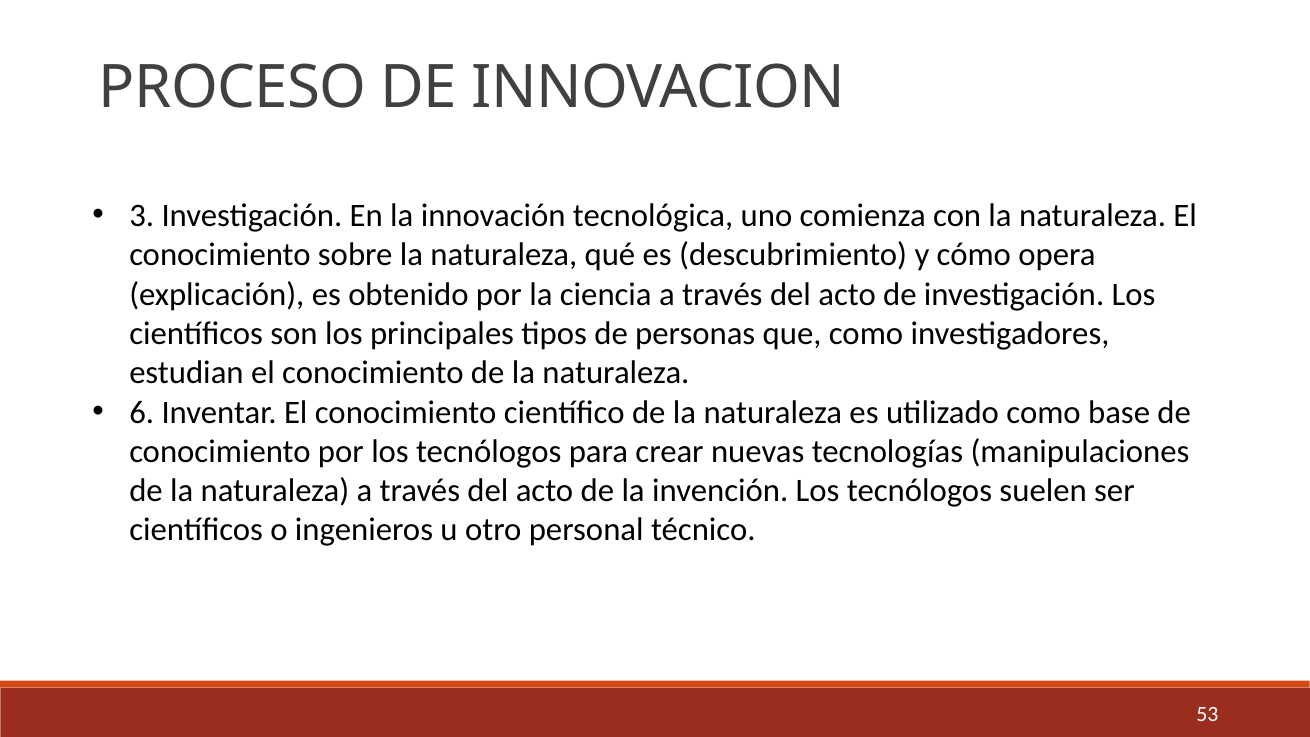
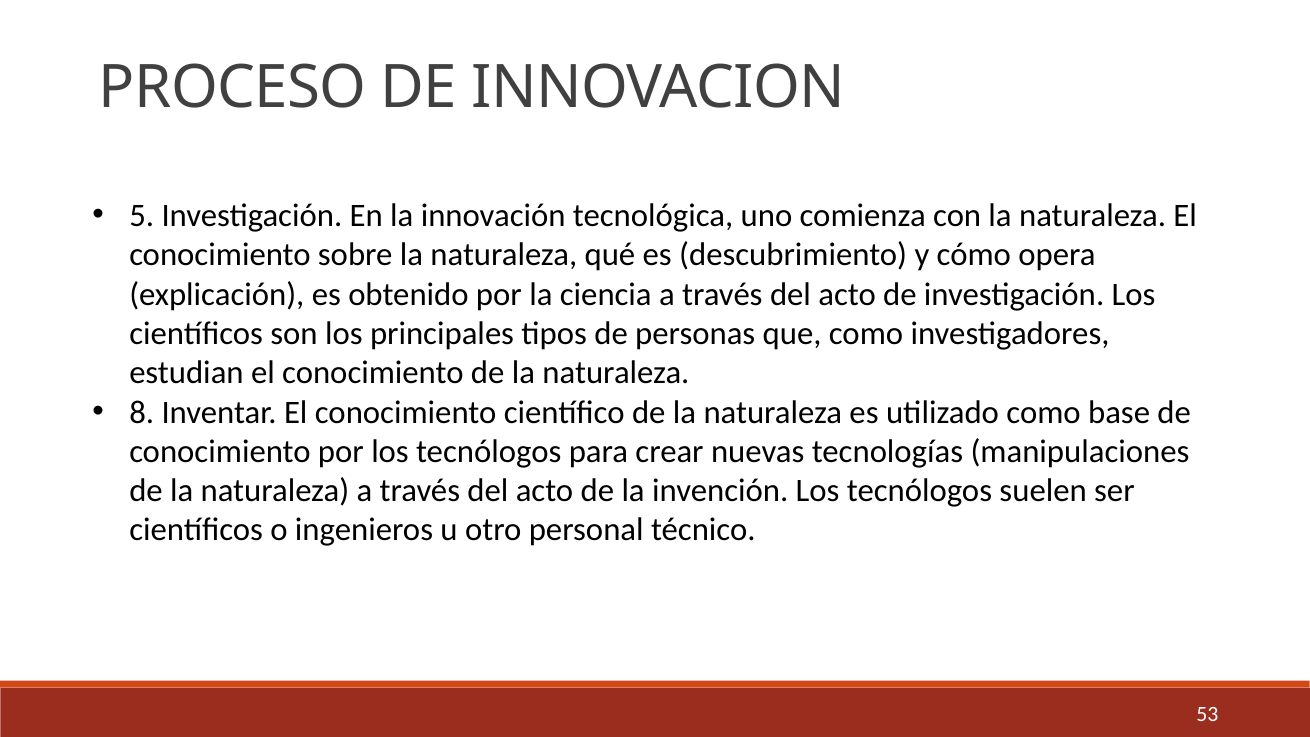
3: 3 -> 5
6: 6 -> 8
